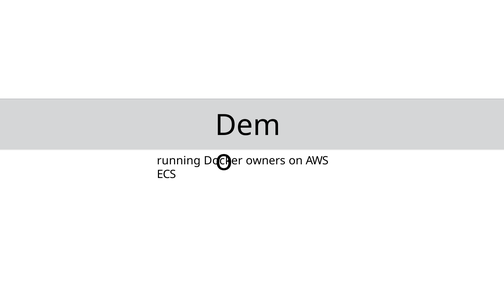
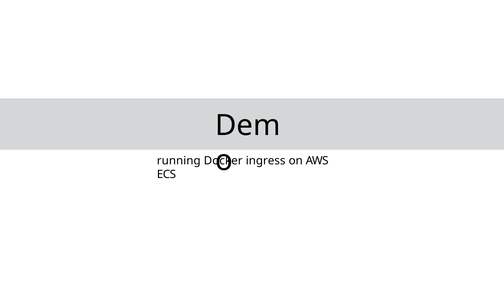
owners: owners -> ingress
